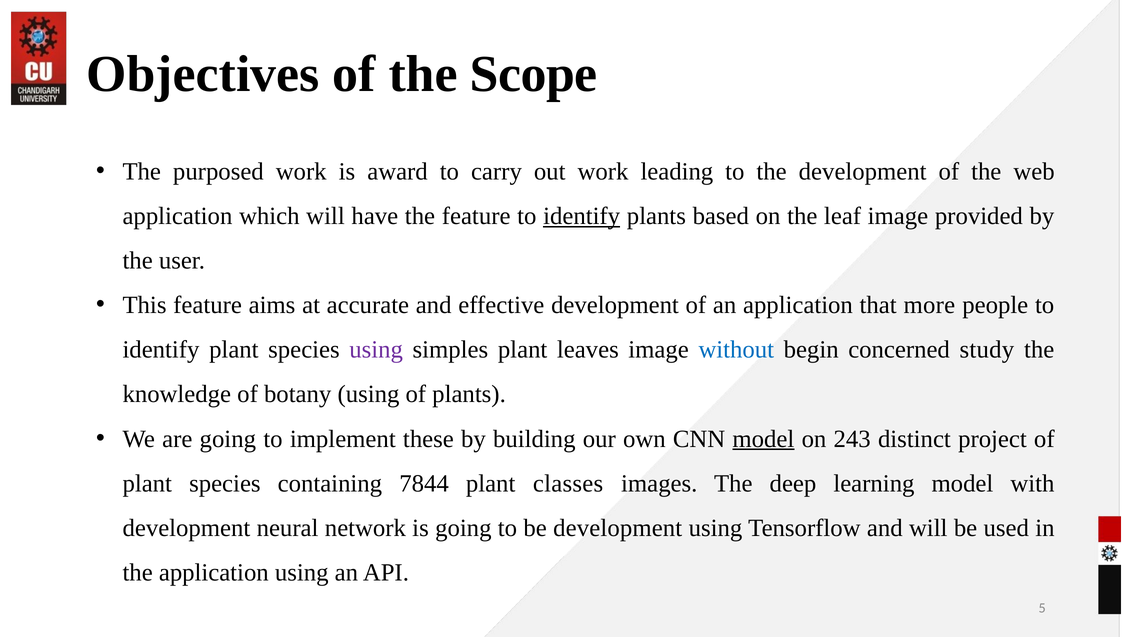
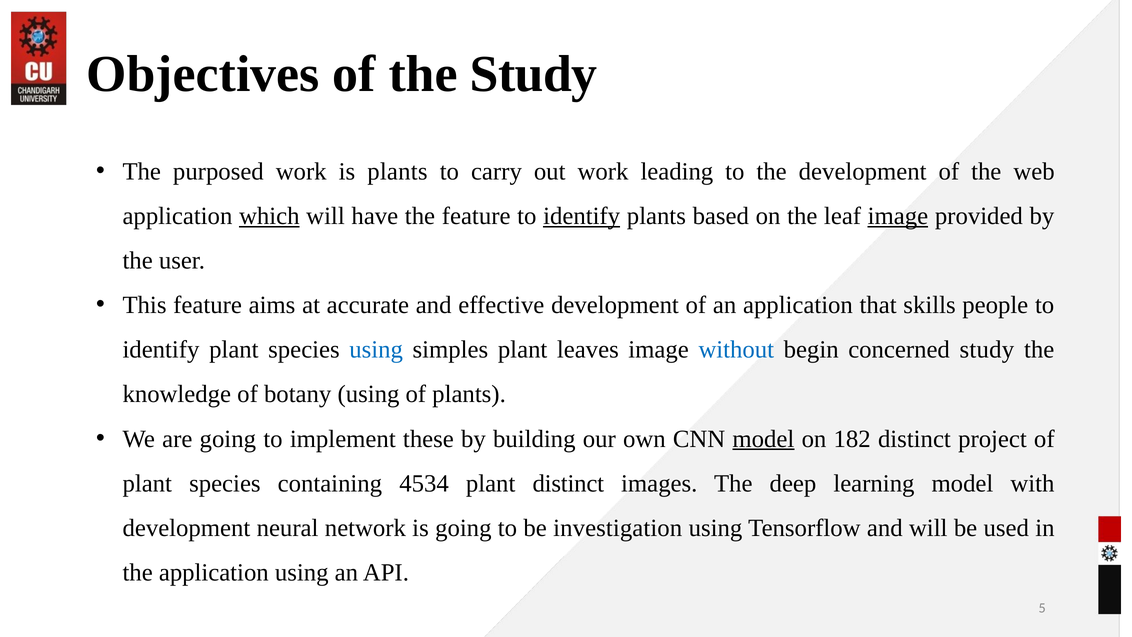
the Scope: Scope -> Study
is award: award -> plants
which underline: none -> present
image at (898, 216) underline: none -> present
more: more -> skills
using at (376, 350) colour: purple -> blue
243: 243 -> 182
7844: 7844 -> 4534
plant classes: classes -> distinct
be development: development -> investigation
